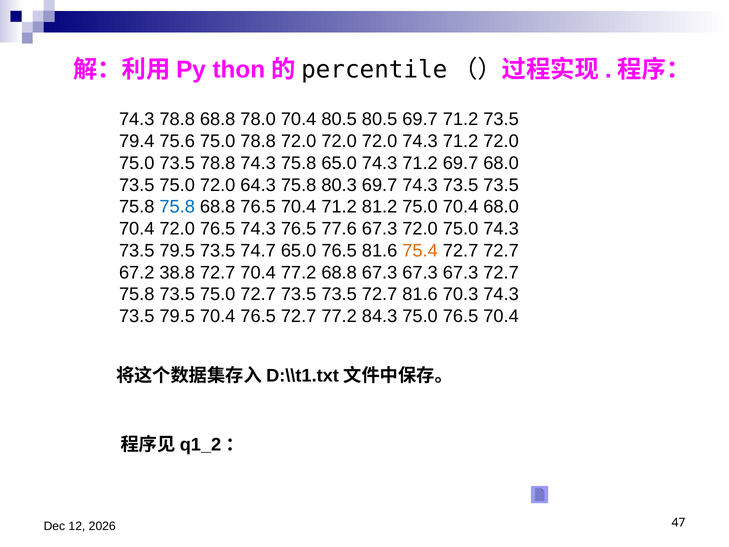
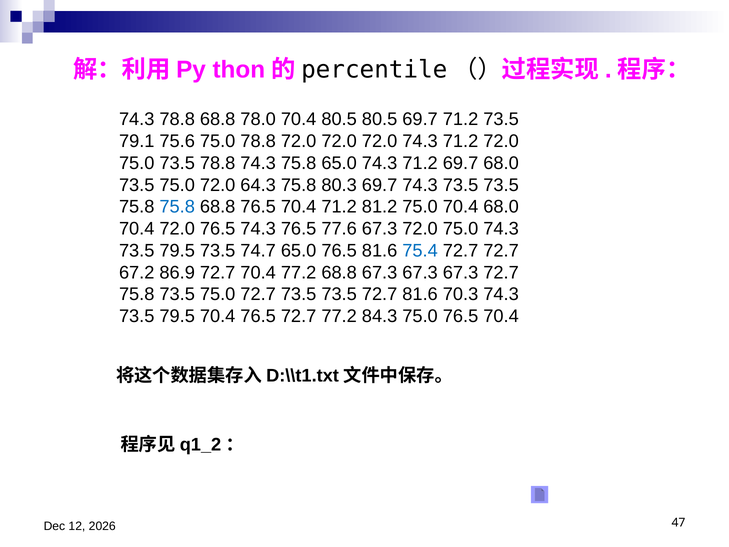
79.4: 79.4 -> 79.1
75.4 colour: orange -> blue
38.8: 38.8 -> 86.9
